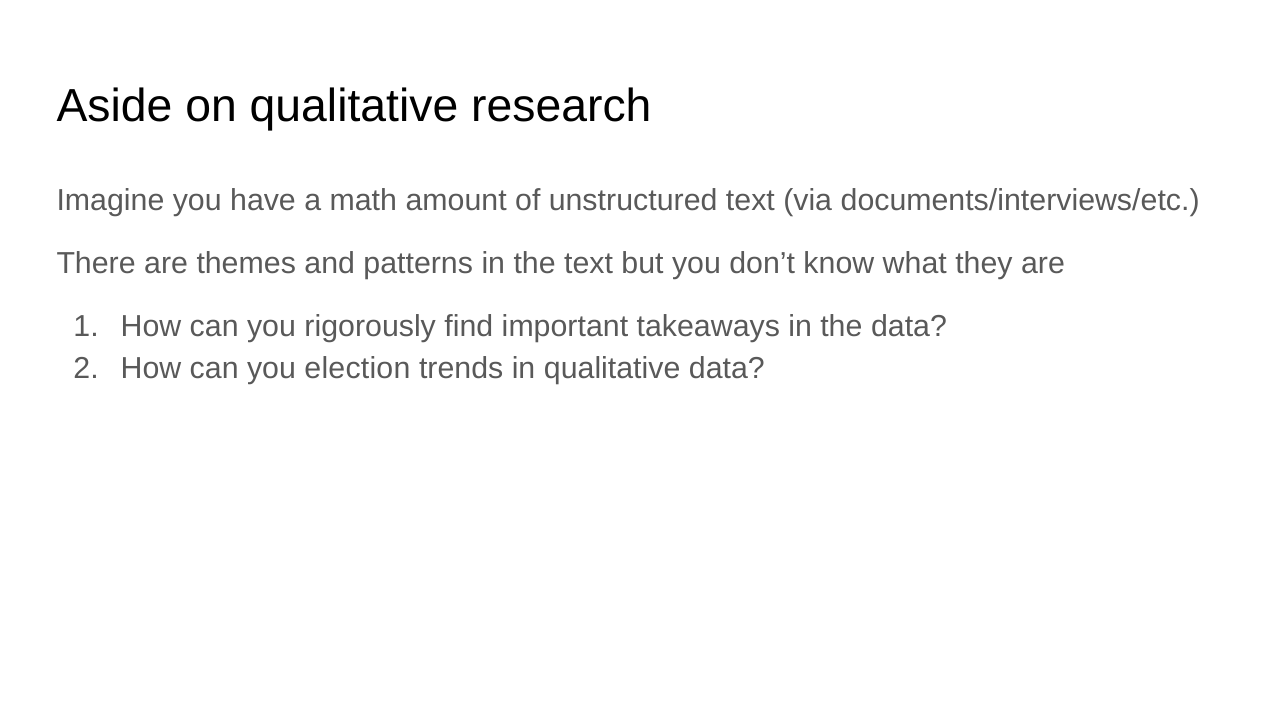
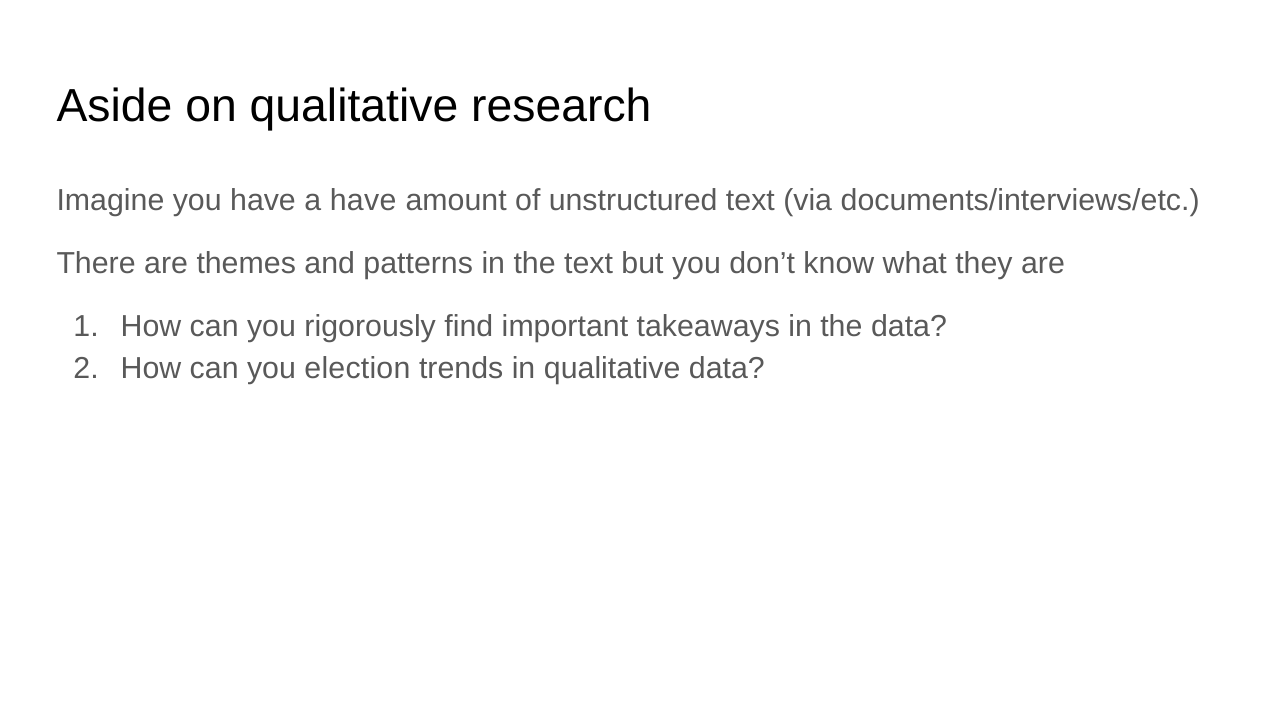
a math: math -> have
